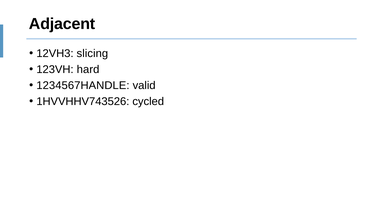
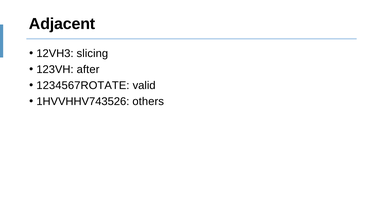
hard: hard -> after
1234567HANDLE: 1234567HANDLE -> 1234567ROTATE
cycled: cycled -> others
